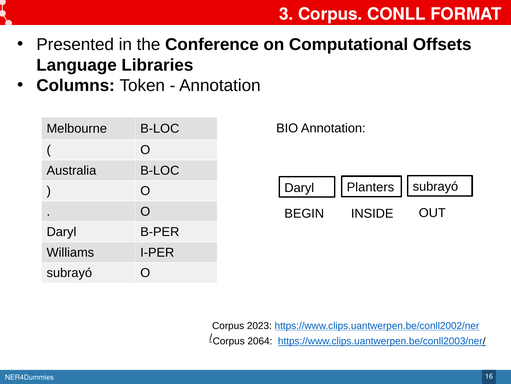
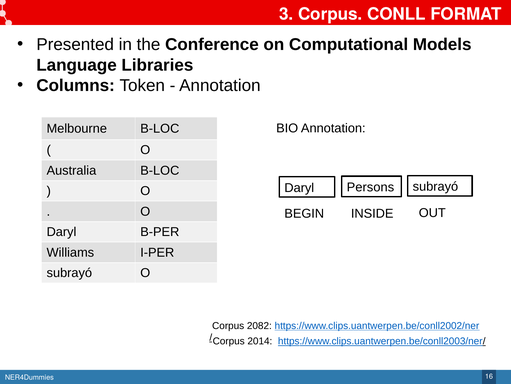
Offsets: Offsets -> Models
Planters: Planters -> Persons
2023: 2023 -> 2082
2064: 2064 -> 2014
